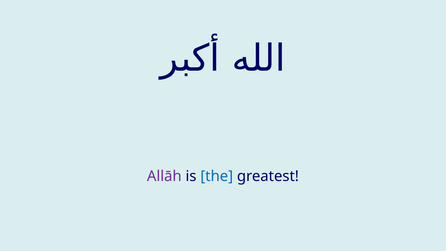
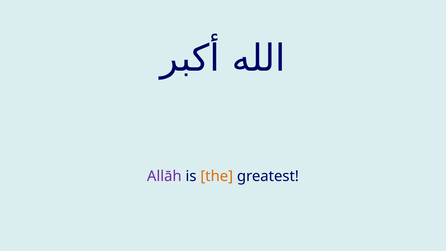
the colour: blue -> orange
